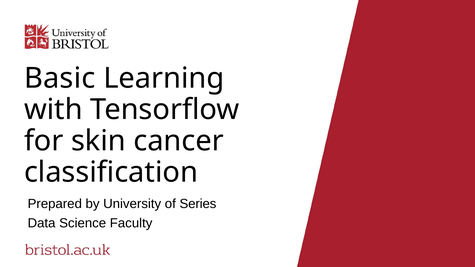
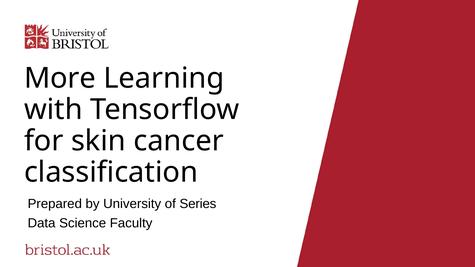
Basic: Basic -> More
